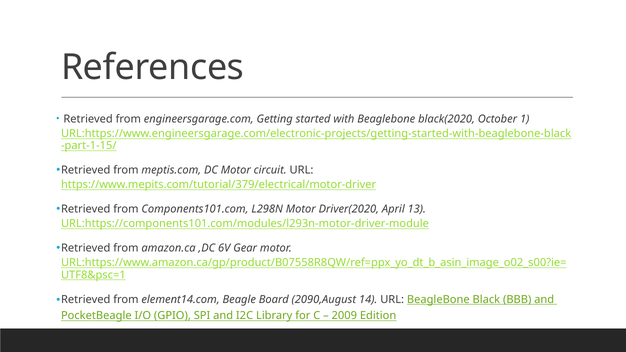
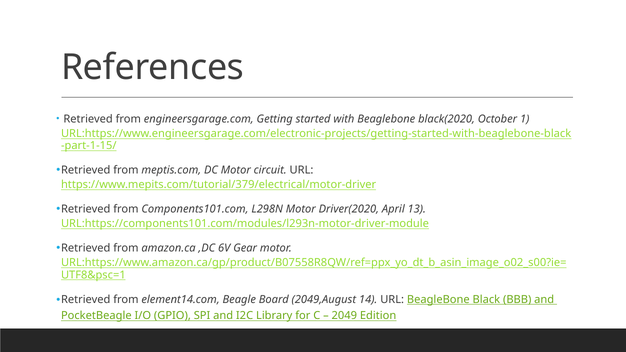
2090,August: 2090,August -> 2049,August
2009: 2009 -> 2049
